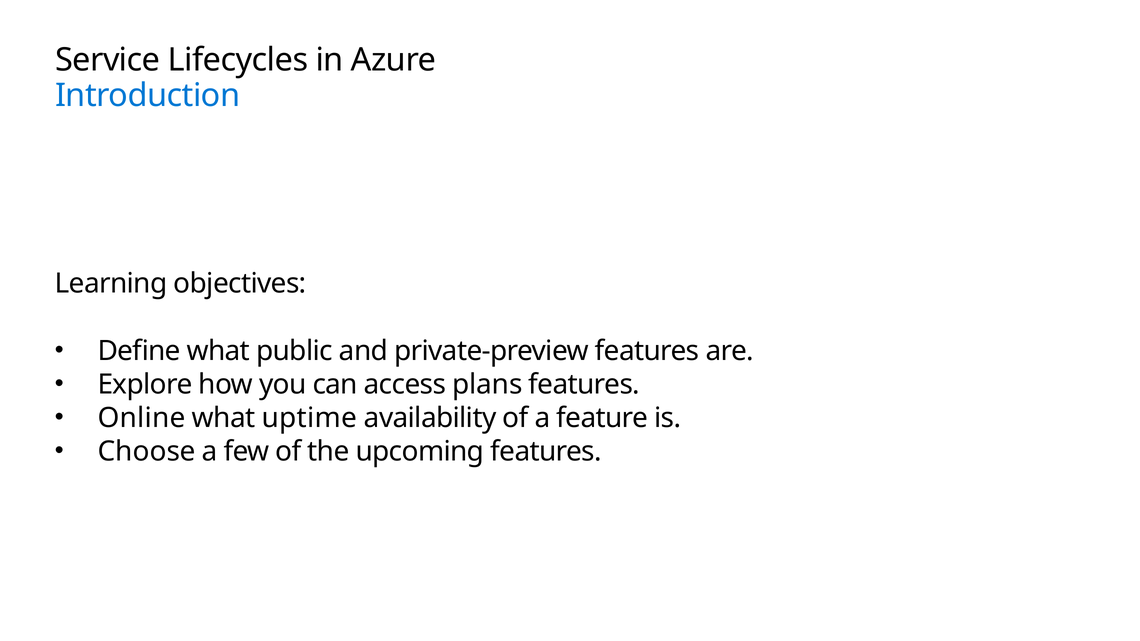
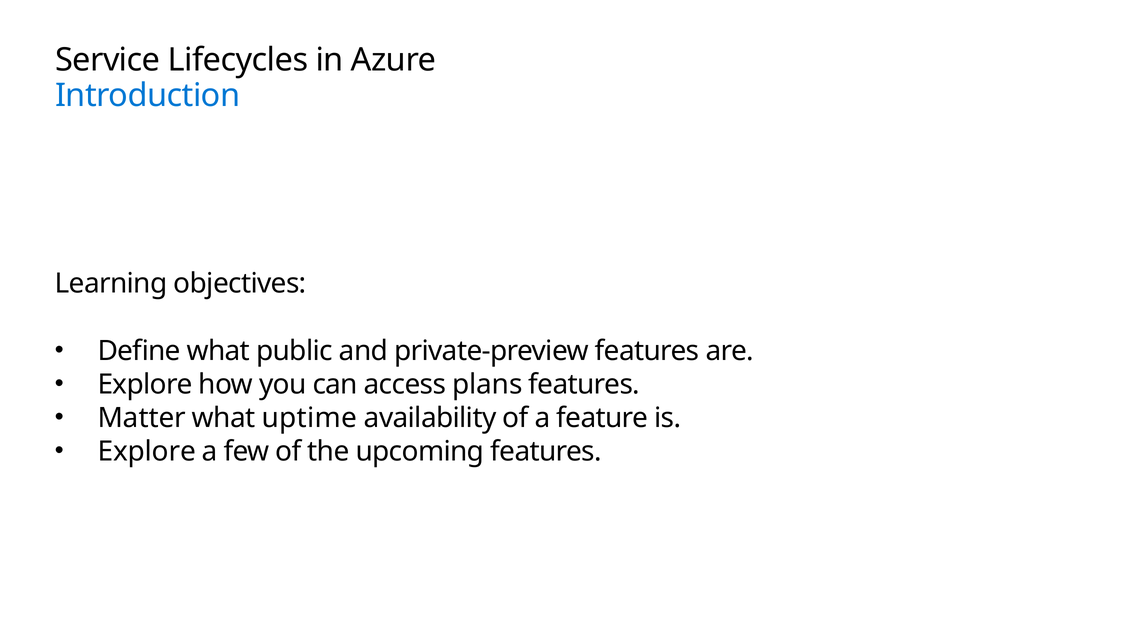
Online: Online -> Matter
Choose at (147, 452): Choose -> Explore
